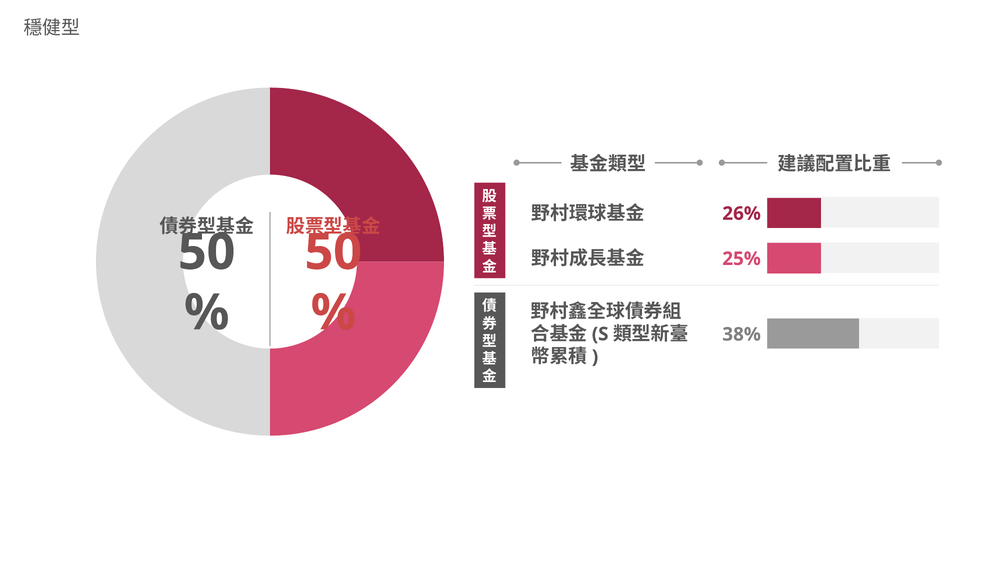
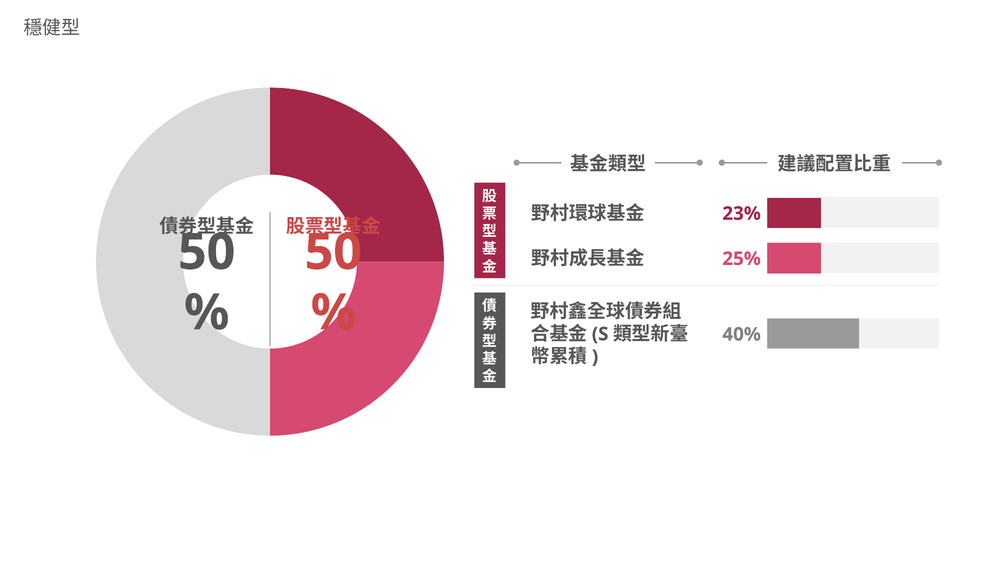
26%: 26% -> 23%
38%: 38% -> 40%
